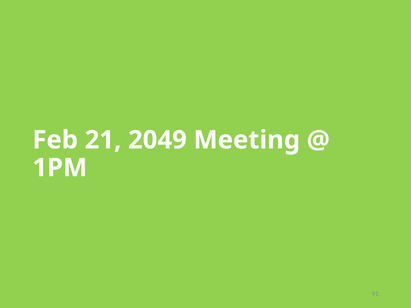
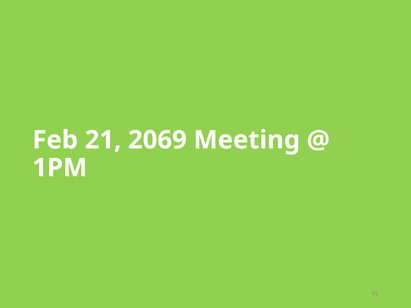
2049: 2049 -> 2069
